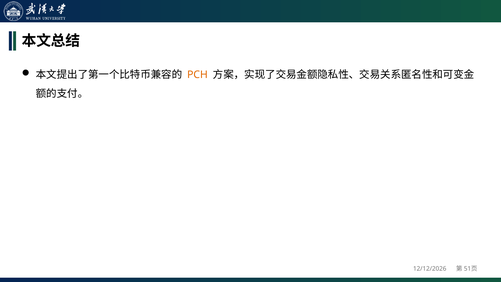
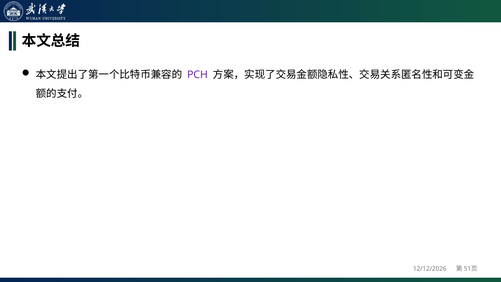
PCH colour: orange -> purple
